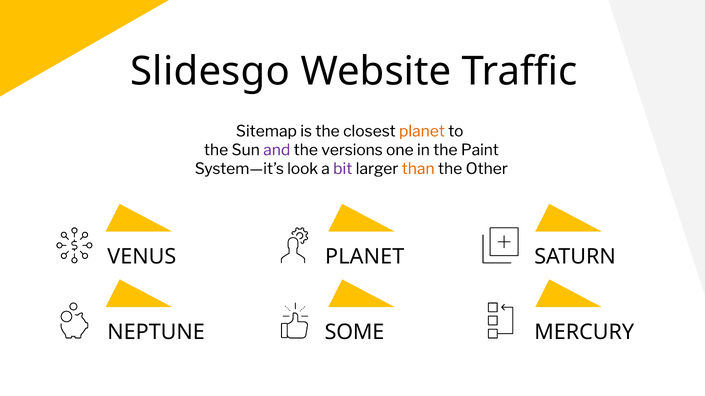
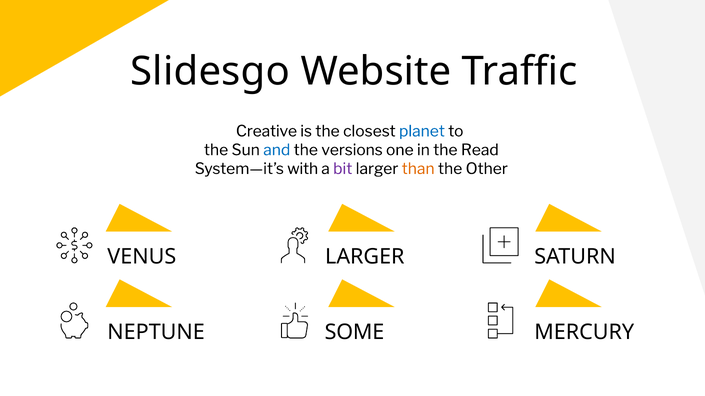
Sitemap: Sitemap -> Creative
planet at (422, 131) colour: orange -> blue
and colour: purple -> blue
Paint: Paint -> Read
look: look -> with
VENUS PLANET: PLANET -> LARGER
